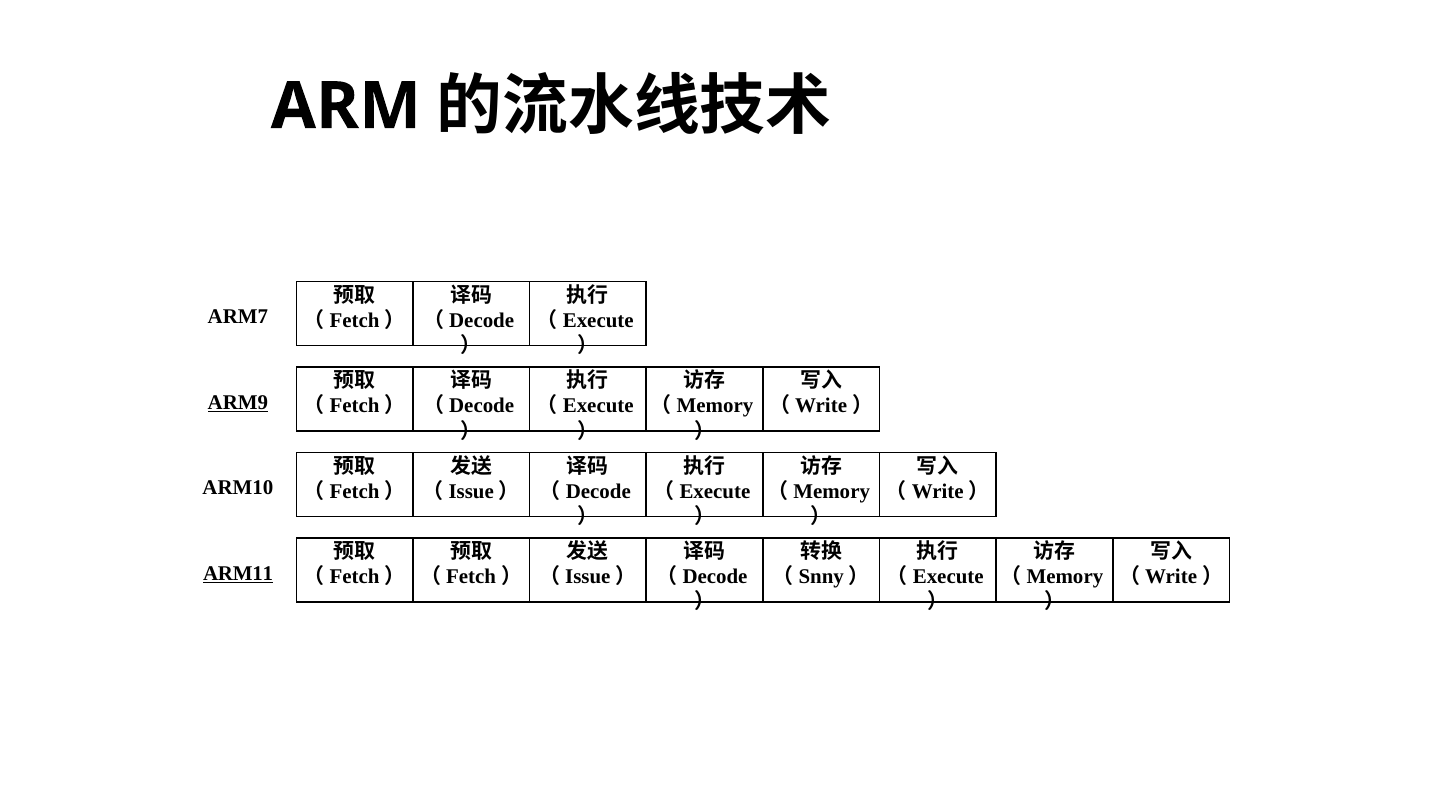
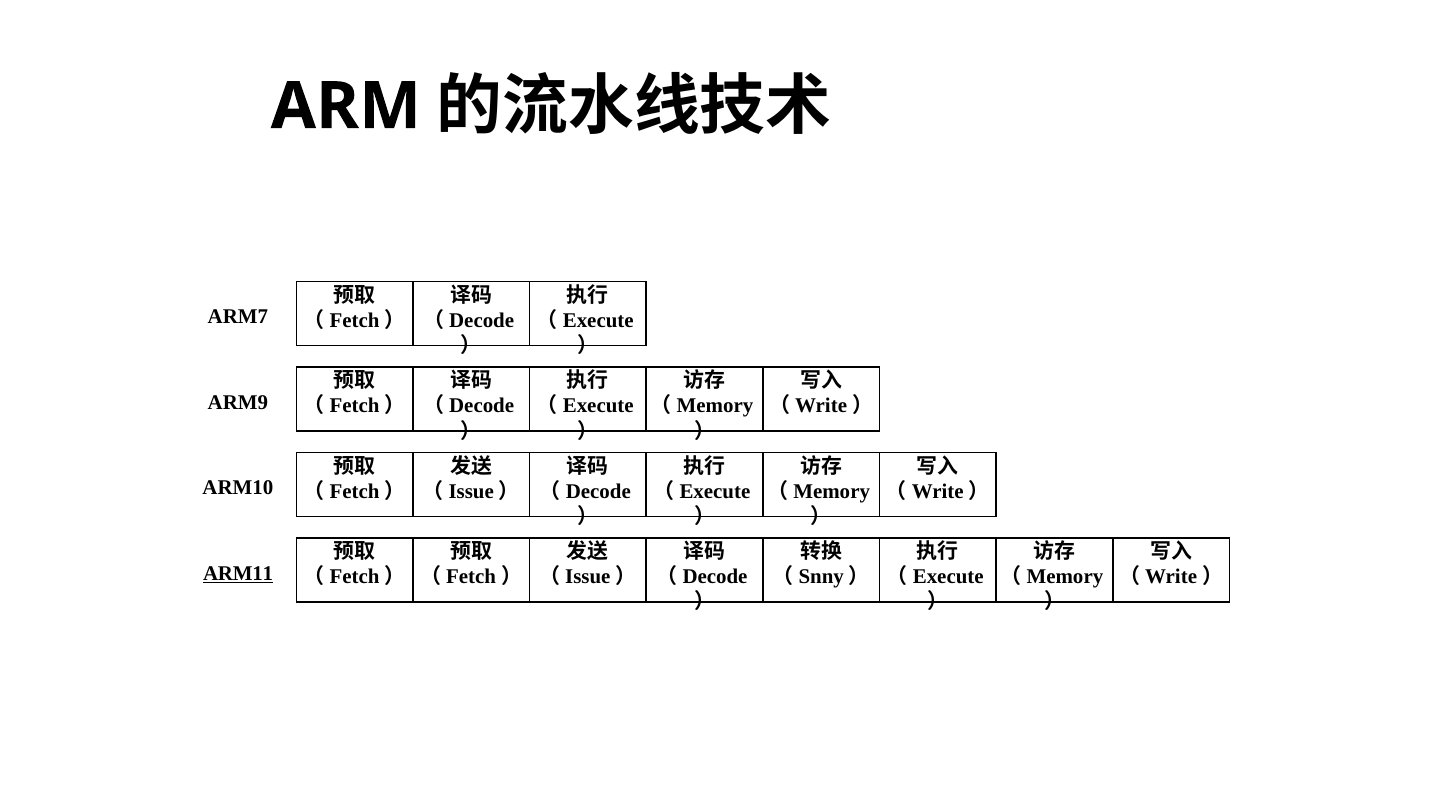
ARM9 underline: present -> none
